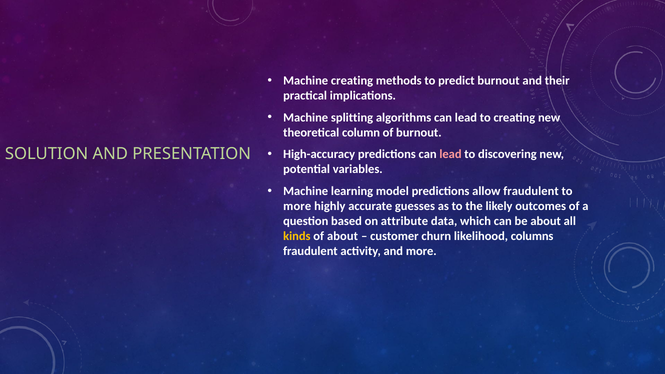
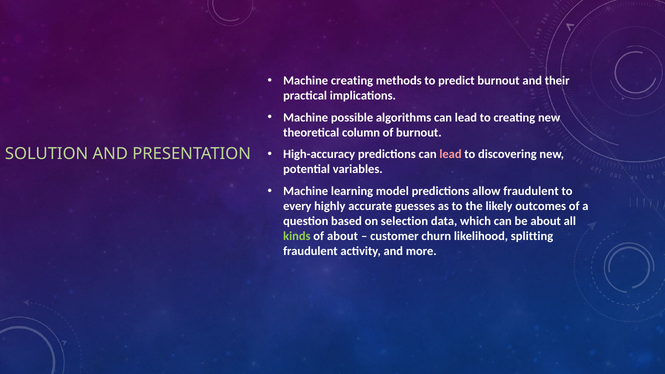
splitting: splitting -> possible
more at (297, 206): more -> every
attribute: attribute -> selection
kinds colour: yellow -> light green
columns: columns -> splitting
